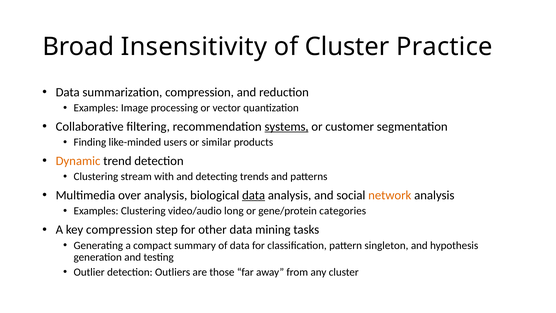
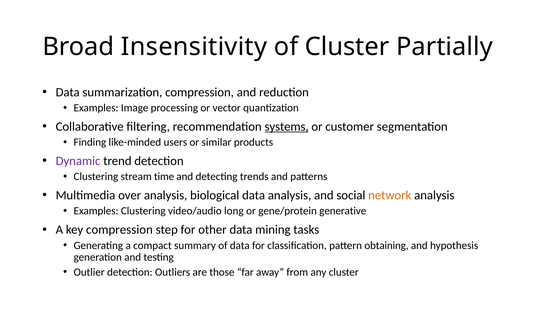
Practice: Practice -> Partially
Dynamic colour: orange -> purple
with: with -> time
data at (254, 195) underline: present -> none
categories: categories -> generative
singleton: singleton -> obtaining
